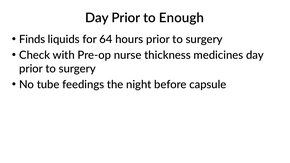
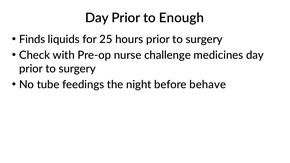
64: 64 -> 25
thickness: thickness -> challenge
capsule: capsule -> behave
